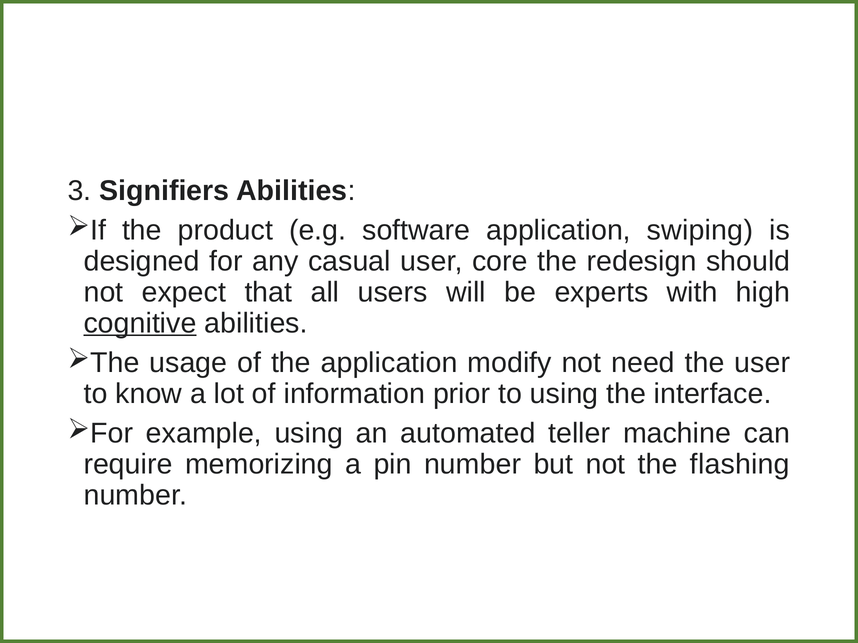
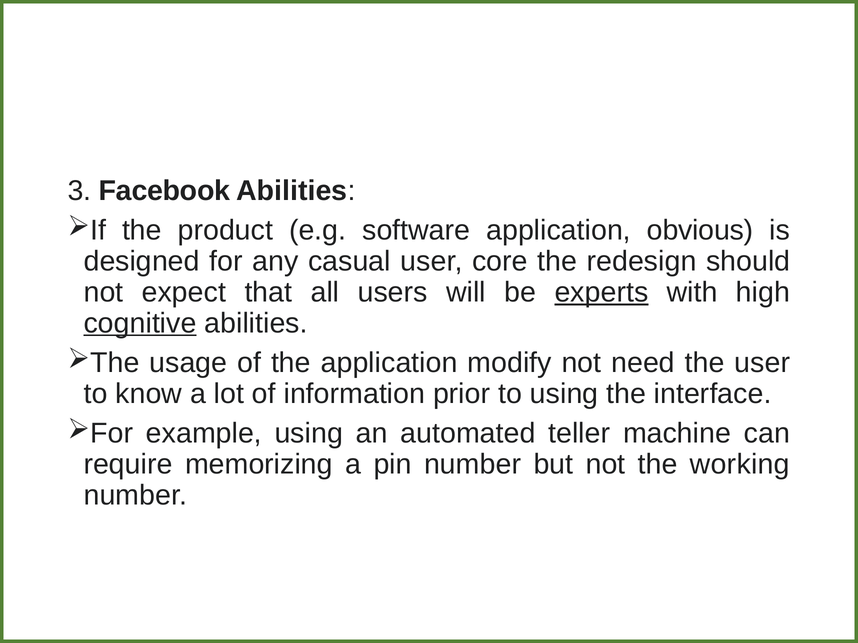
Signifiers: Signifiers -> Facebook
swiping: swiping -> obvious
experts underline: none -> present
flashing: flashing -> working
